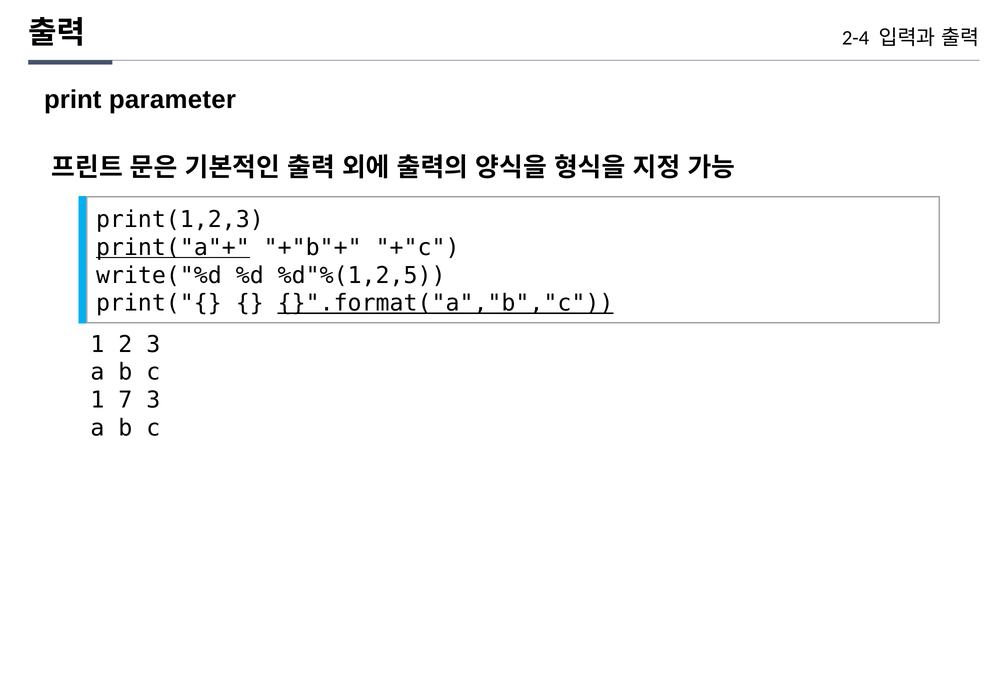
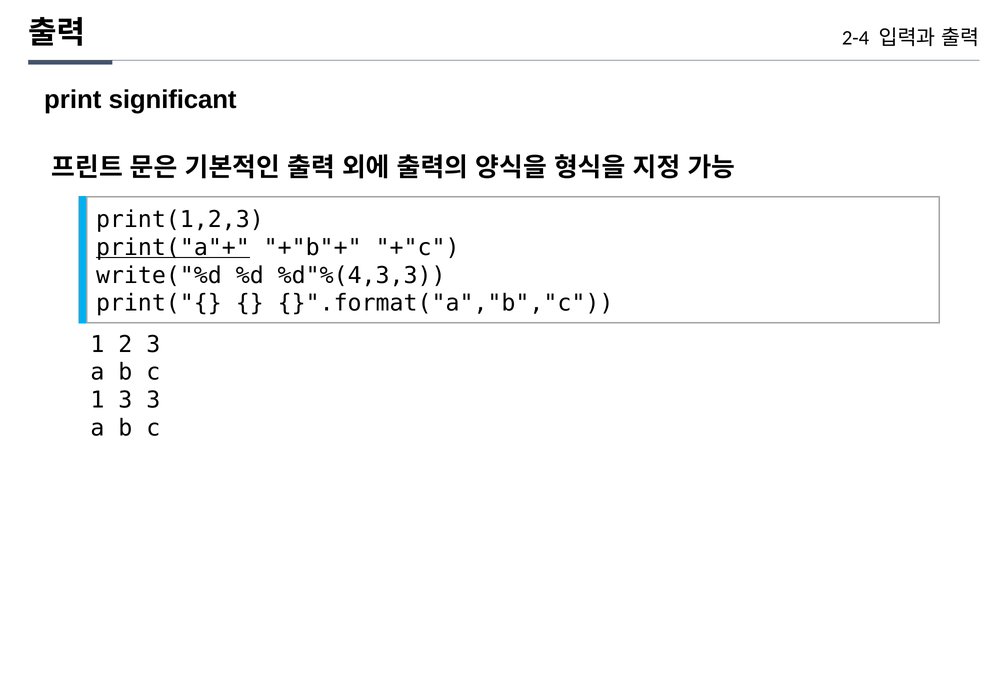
parameter: parameter -> significant
%d"%(1,2,5: %d"%(1,2,5 -> %d"%(4,3,3
}".format("a","b","c underline: present -> none
1 7: 7 -> 3
